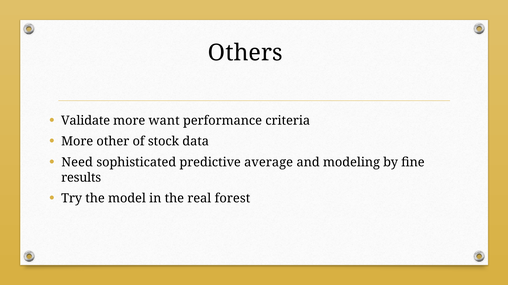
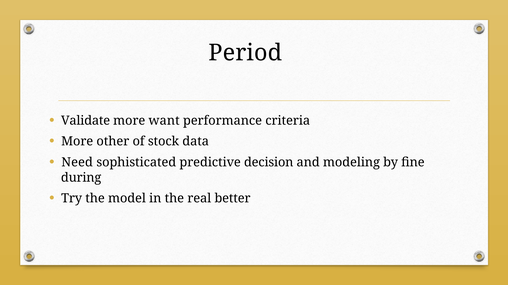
Others: Others -> Period
average: average -> decision
results: results -> during
forest: forest -> better
